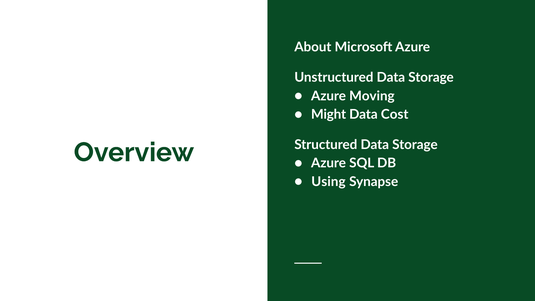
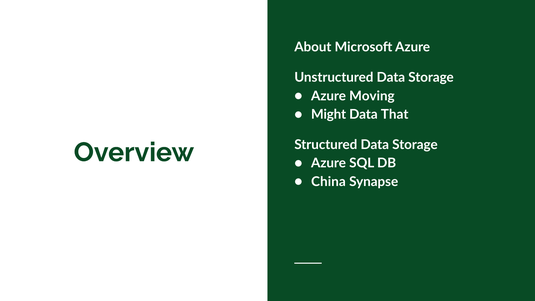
Cost: Cost -> That
Using: Using -> China
